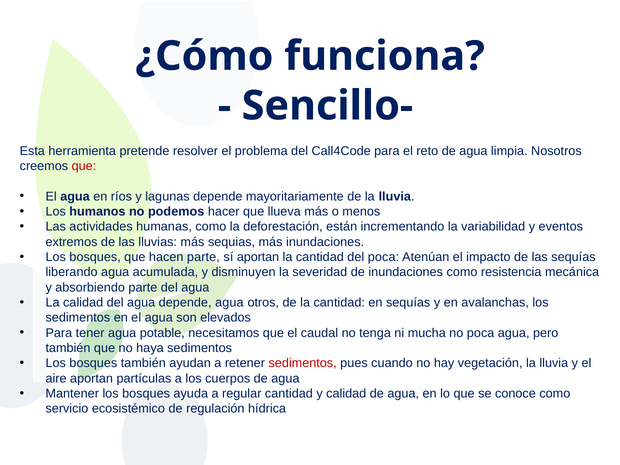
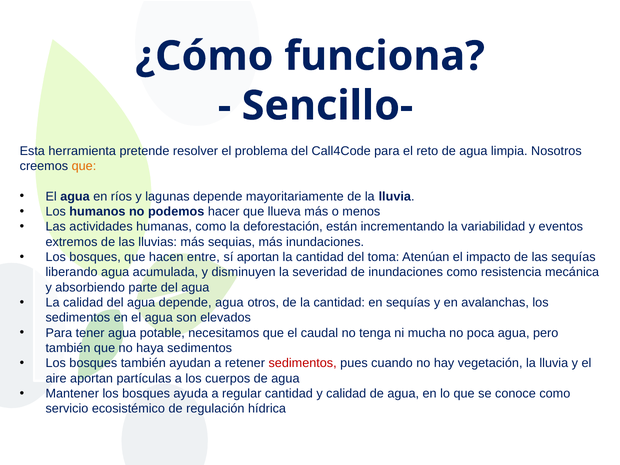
que at (84, 166) colour: red -> orange
hacen parte: parte -> entre
del poca: poca -> toma
